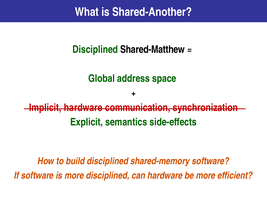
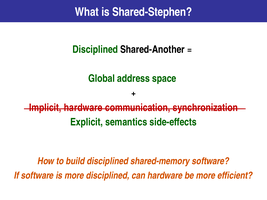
Shared-Another: Shared-Another -> Shared-Stephen
Shared-Matthew: Shared-Matthew -> Shared-Another
